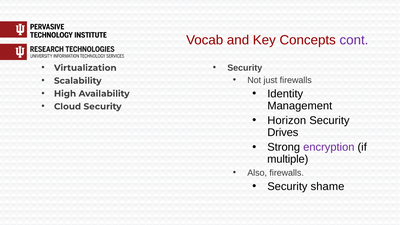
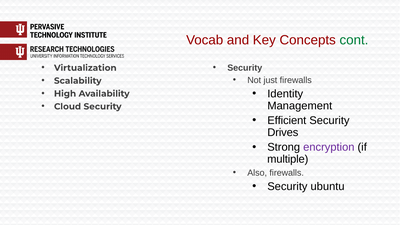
cont colour: purple -> green
Horizon: Horizon -> Efficient
shame: shame -> ubuntu
